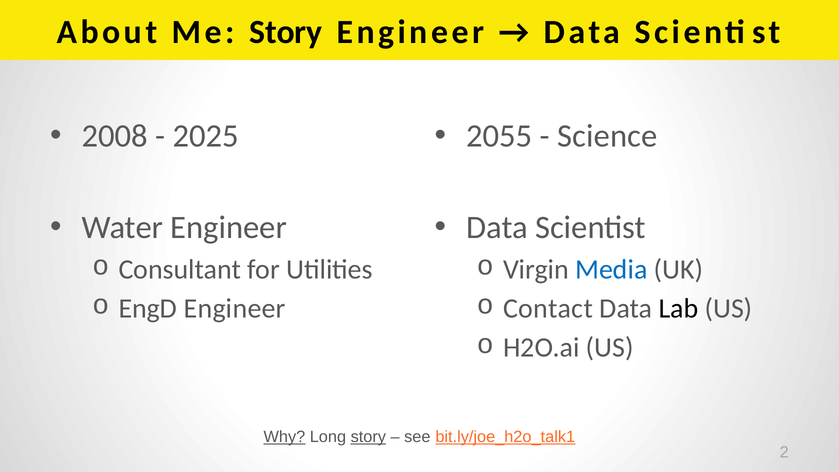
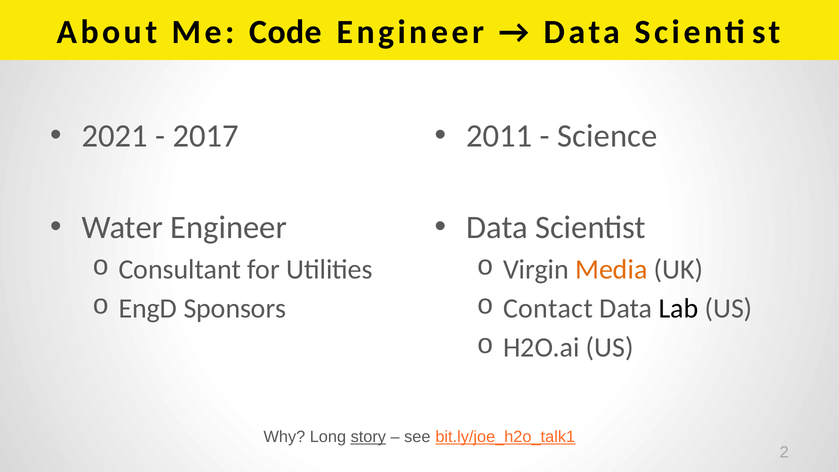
Me Story: Story -> Code
2008: 2008 -> 2021
2025: 2025 -> 2017
2055: 2055 -> 2011
Media colour: blue -> orange
EngD Engineer: Engineer -> Sponsors
Why underline: present -> none
